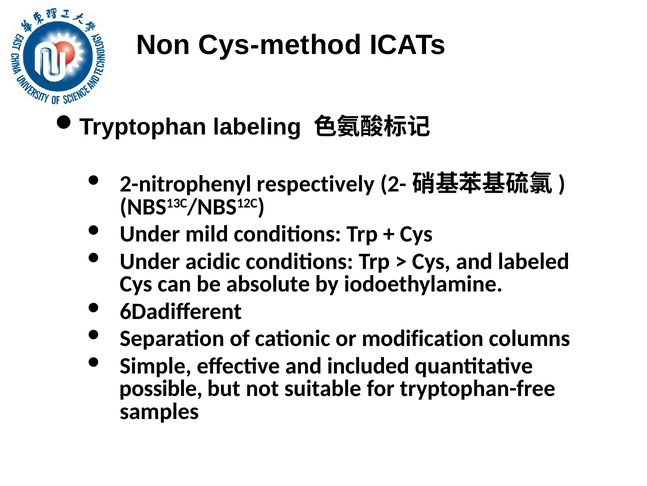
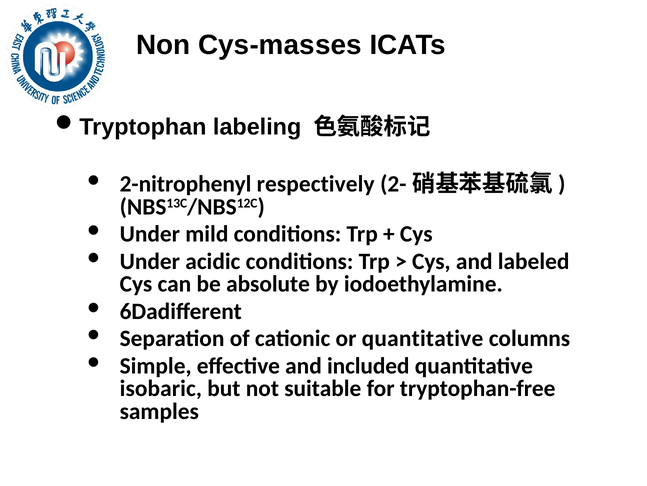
Cys-method: Cys-method -> Cys-masses
or modification: modification -> quantitative
possible: possible -> isobaric
